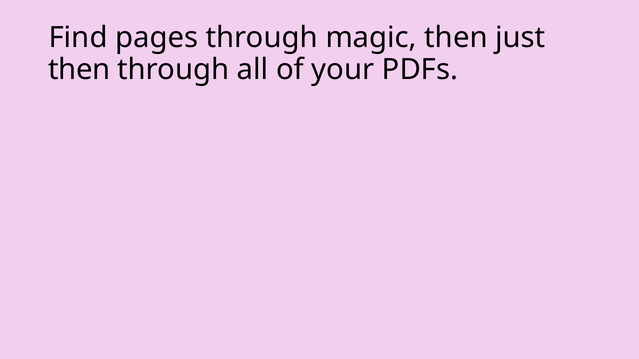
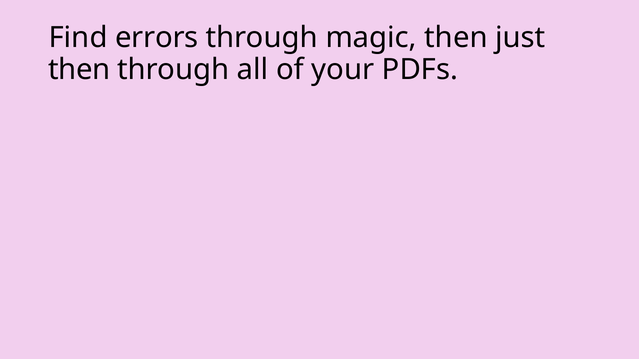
pages: pages -> errors
